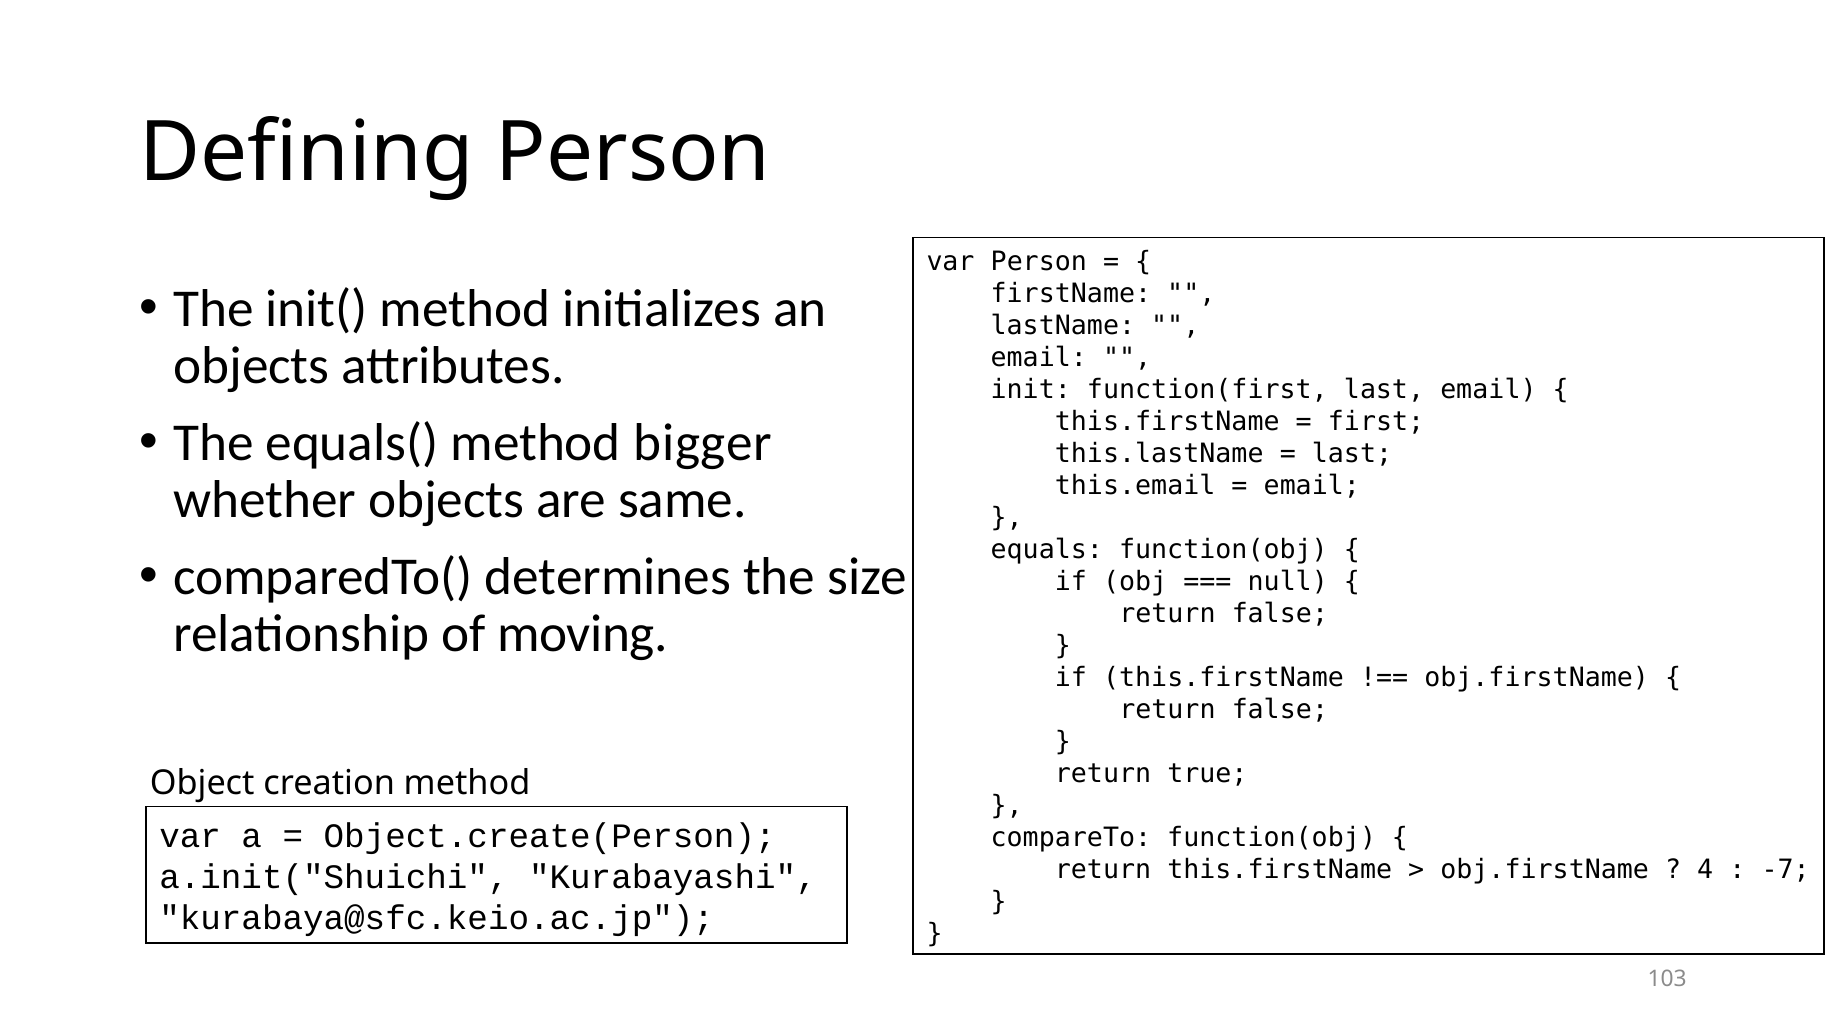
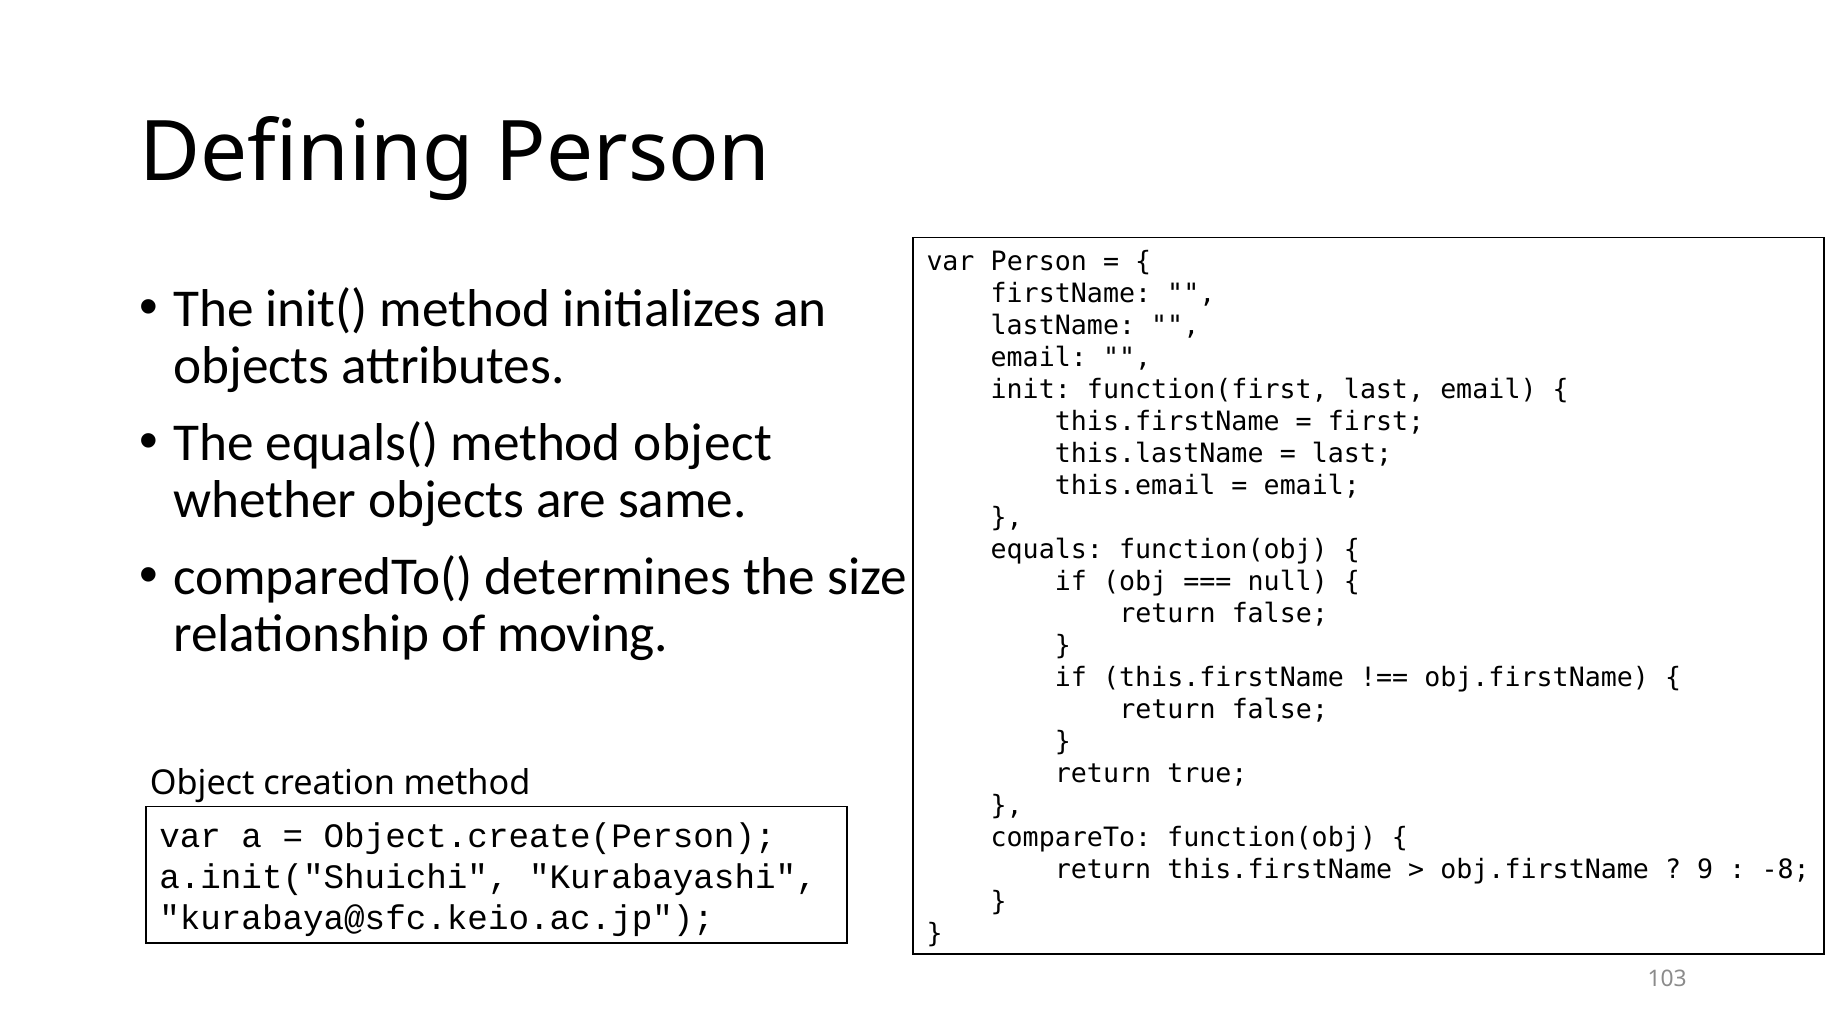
method bigger: bigger -> object
4: 4 -> 9
-7: -7 -> -8
